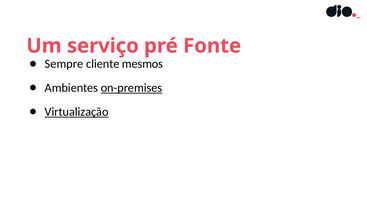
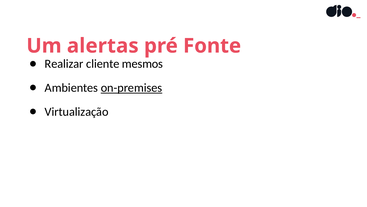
serviço: serviço -> alertas
Sempre: Sempre -> Realizar
Virtualização underline: present -> none
